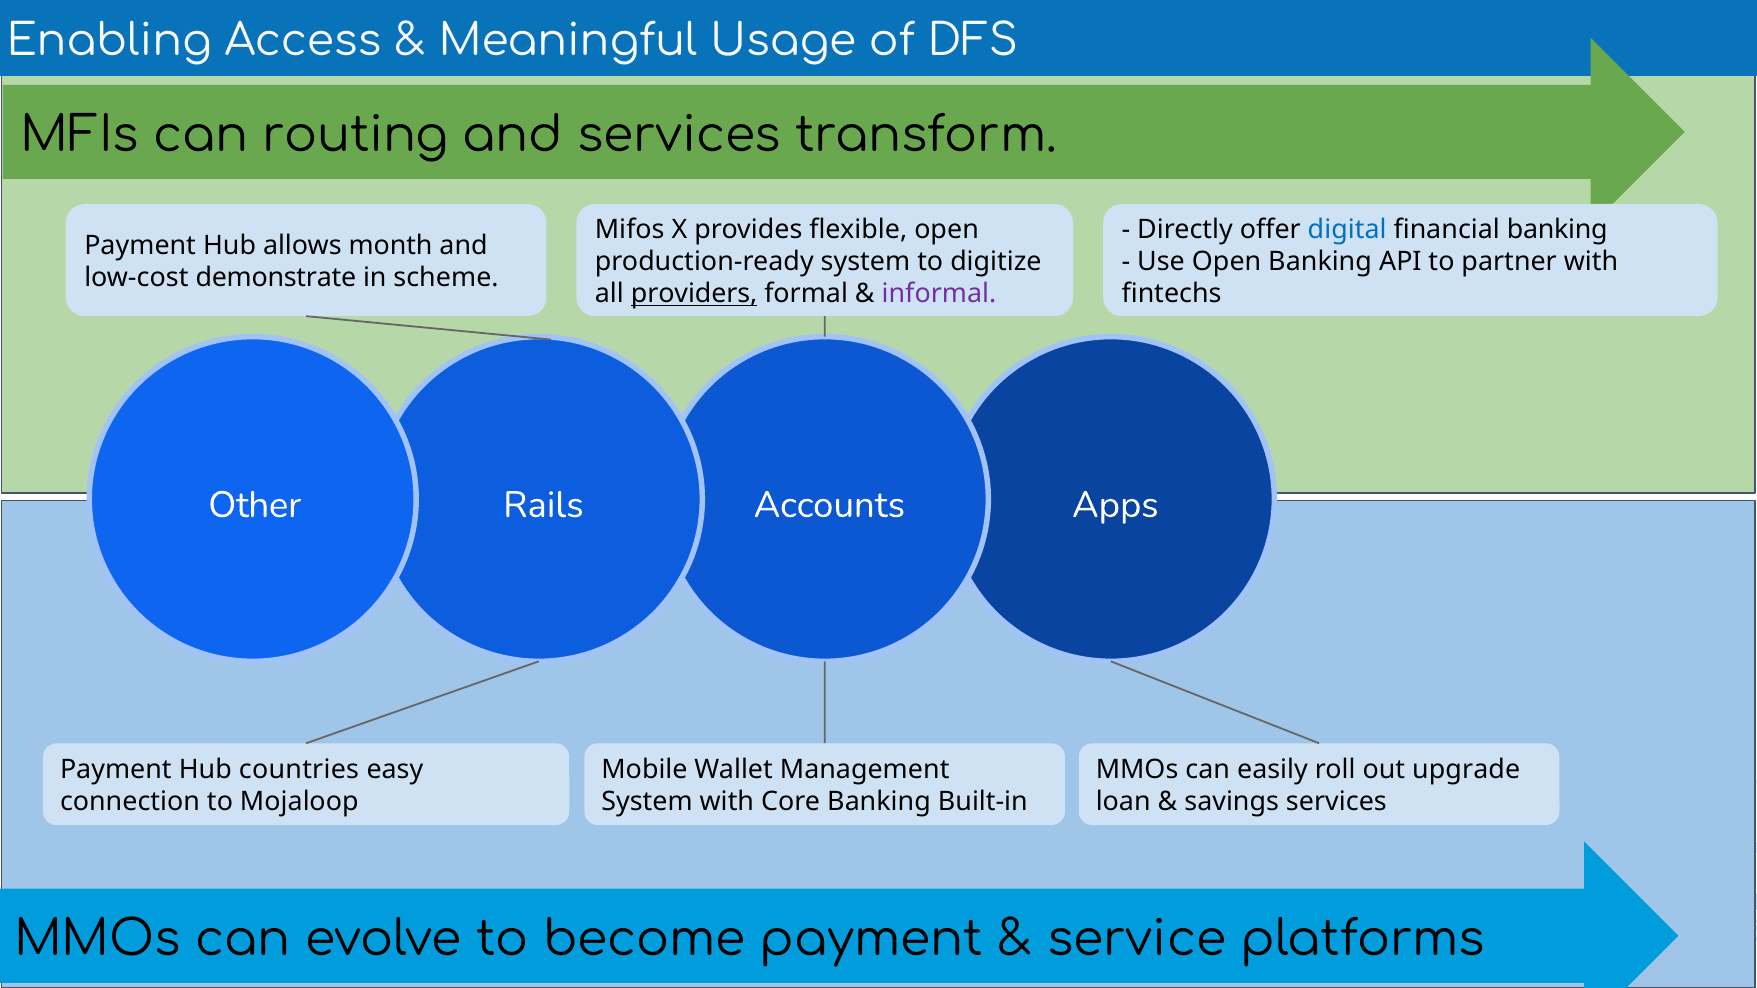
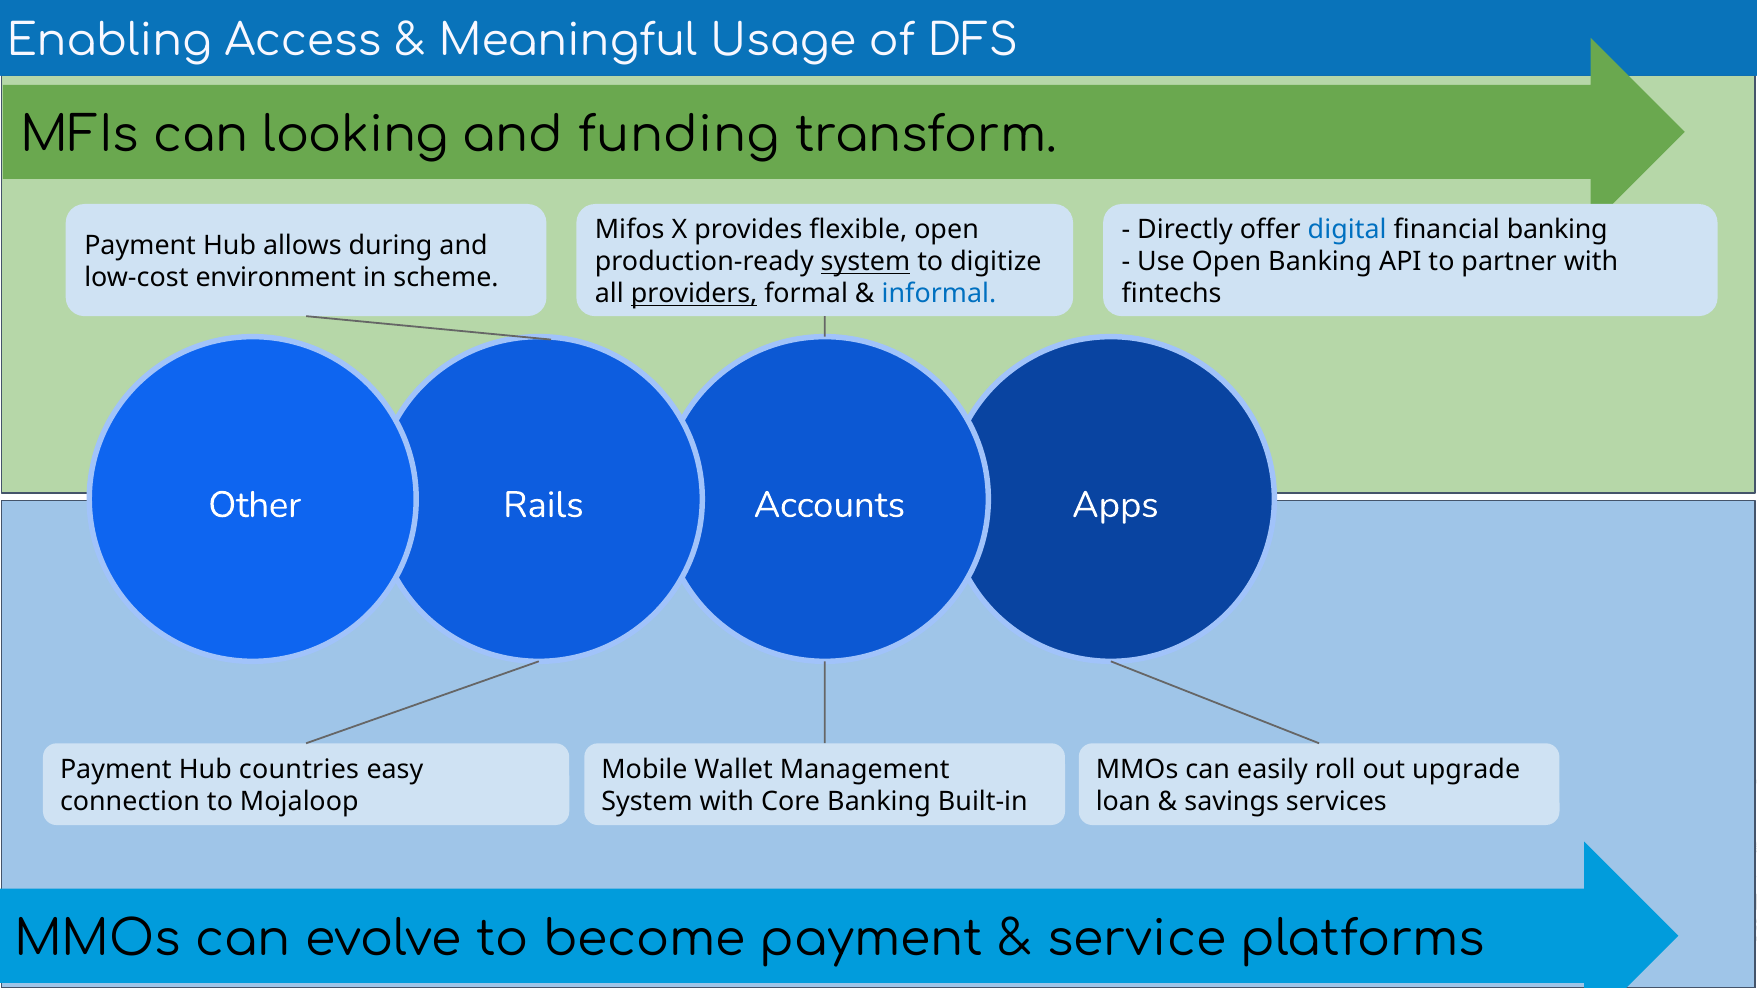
routing: routing -> looking
and services: services -> funding
month: month -> during
system at (865, 262) underline: none -> present
demonstrate: demonstrate -> environment
informal colour: purple -> blue
